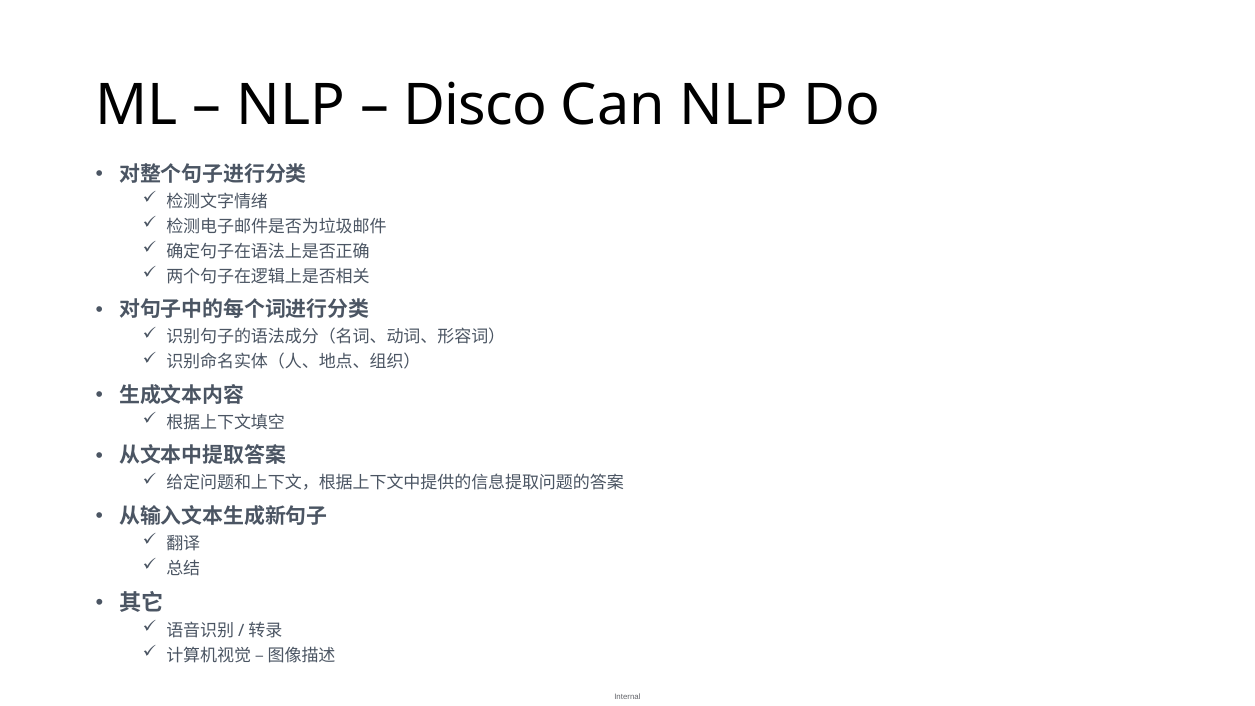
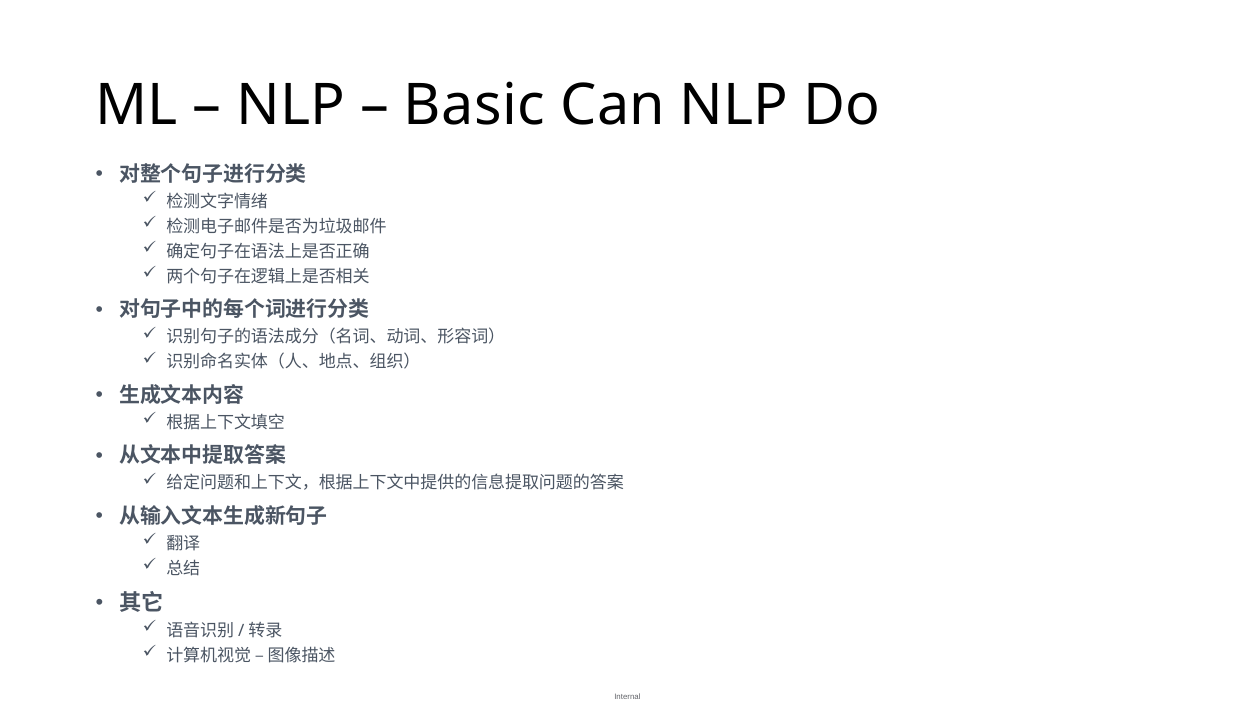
Disco: Disco -> Basic
